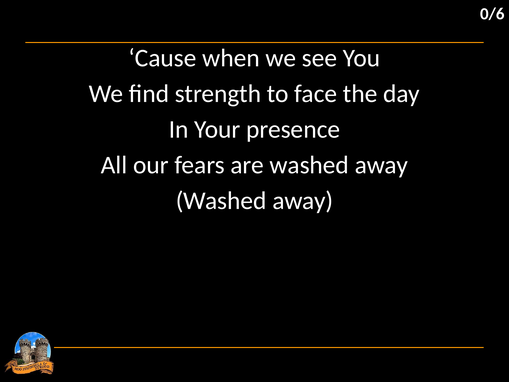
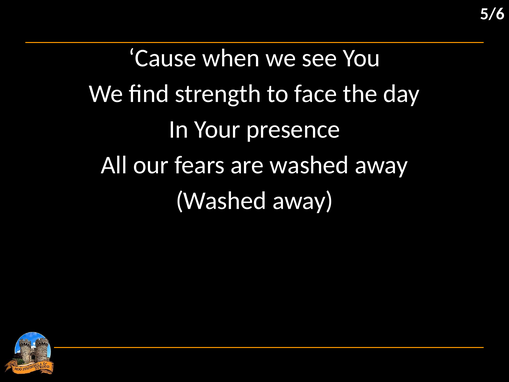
0/6: 0/6 -> 5/6
